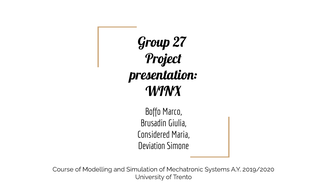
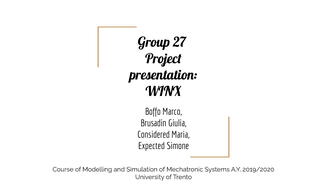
Deviation: Deviation -> Expected
